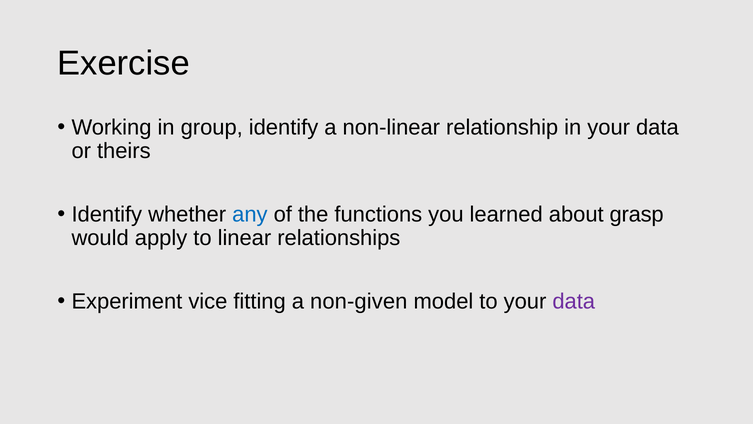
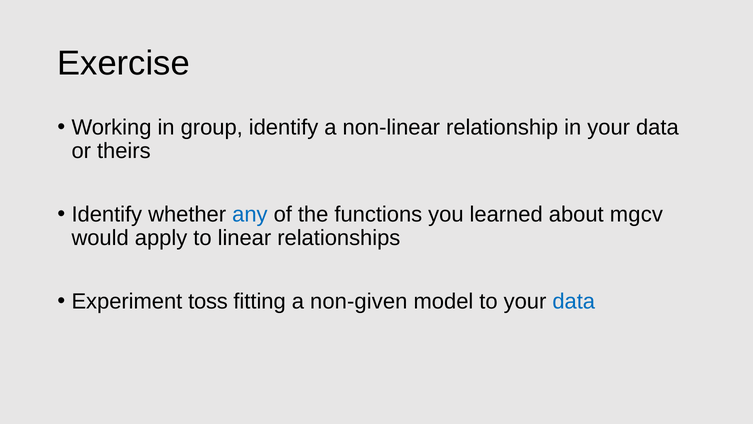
grasp: grasp -> mgcv
vice: vice -> toss
data at (574, 301) colour: purple -> blue
